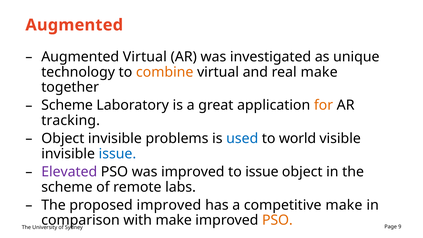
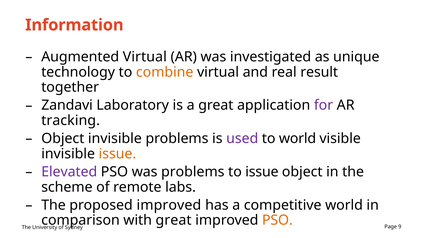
Augmented at (74, 25): Augmented -> Information
real make: make -> result
Scheme at (67, 105): Scheme -> Zandavi
for colour: orange -> purple
used colour: blue -> purple
issue at (117, 154) colour: blue -> orange
was improved: improved -> problems
competitive make: make -> world
with make: make -> great
